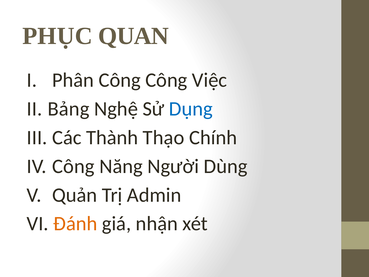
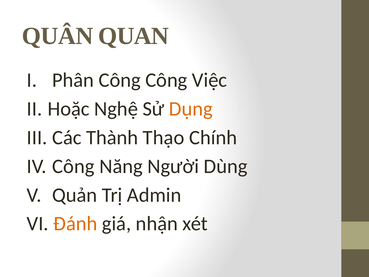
PHỤC: PHỤC -> QUÂN
Bảng: Bảng -> Hoặc
Dụng colour: blue -> orange
